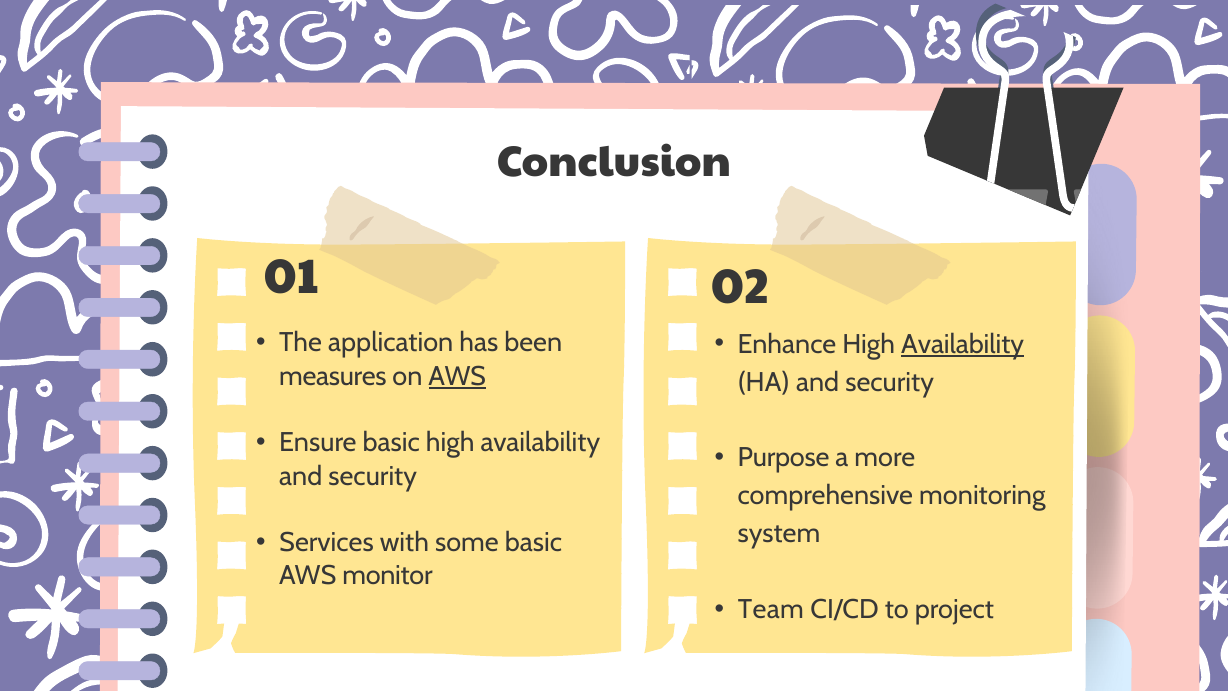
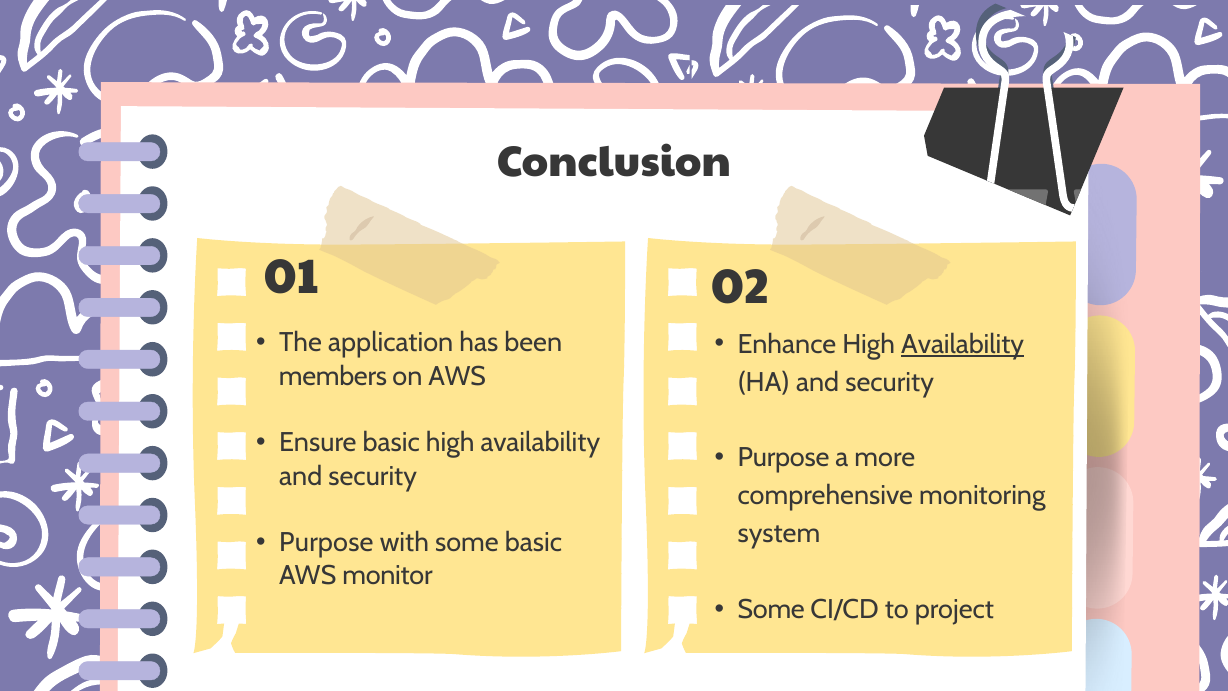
measures: measures -> members
AWS at (457, 376) underline: present -> none
Services at (326, 543): Services -> Purpose
Team at (771, 609): Team -> Some
